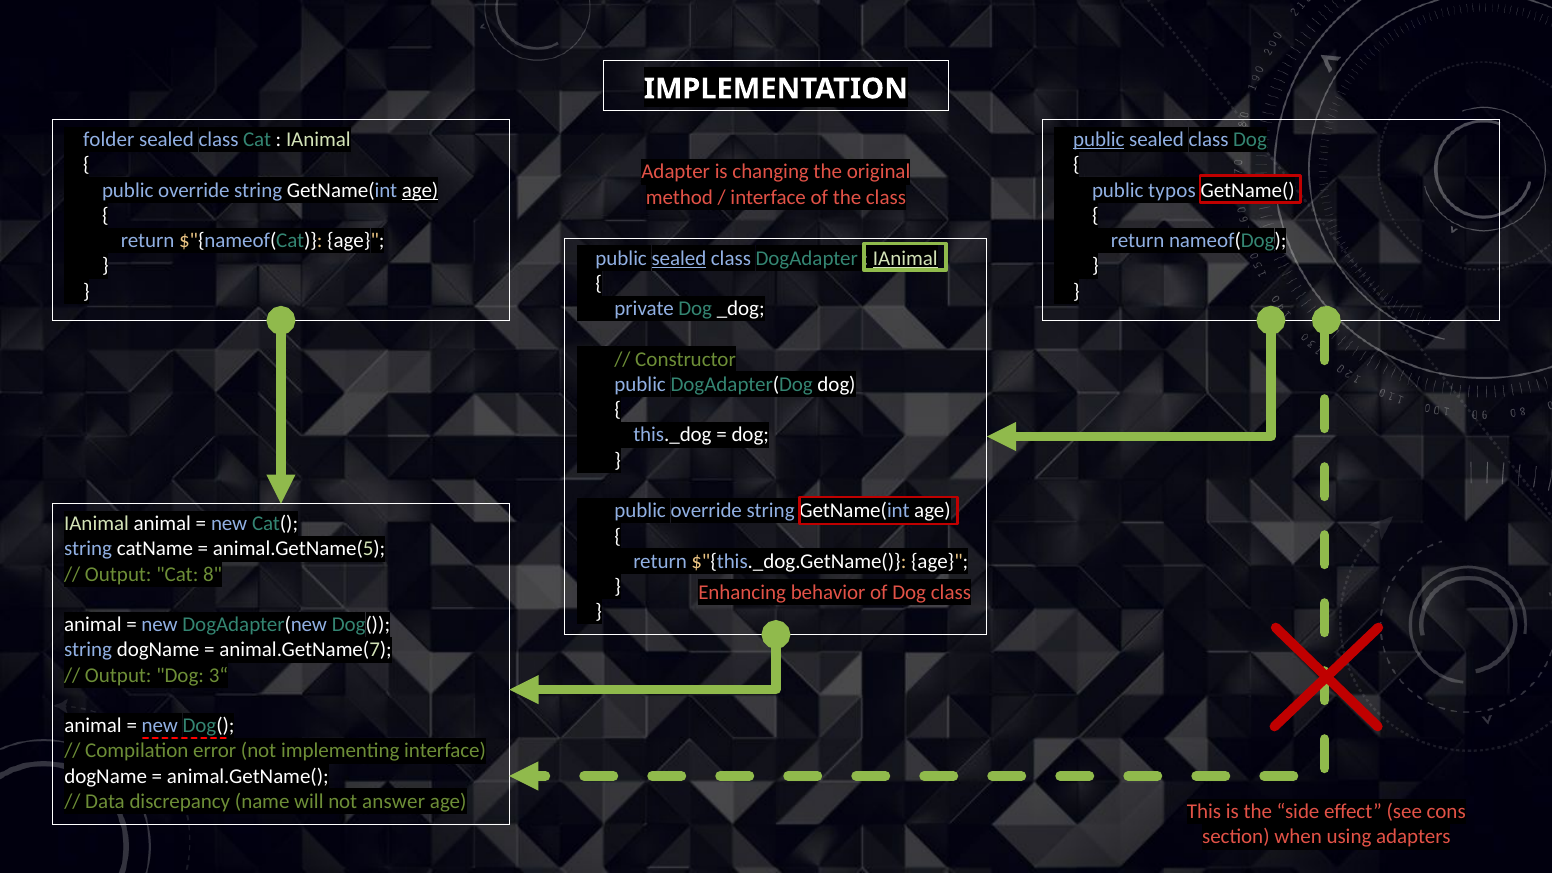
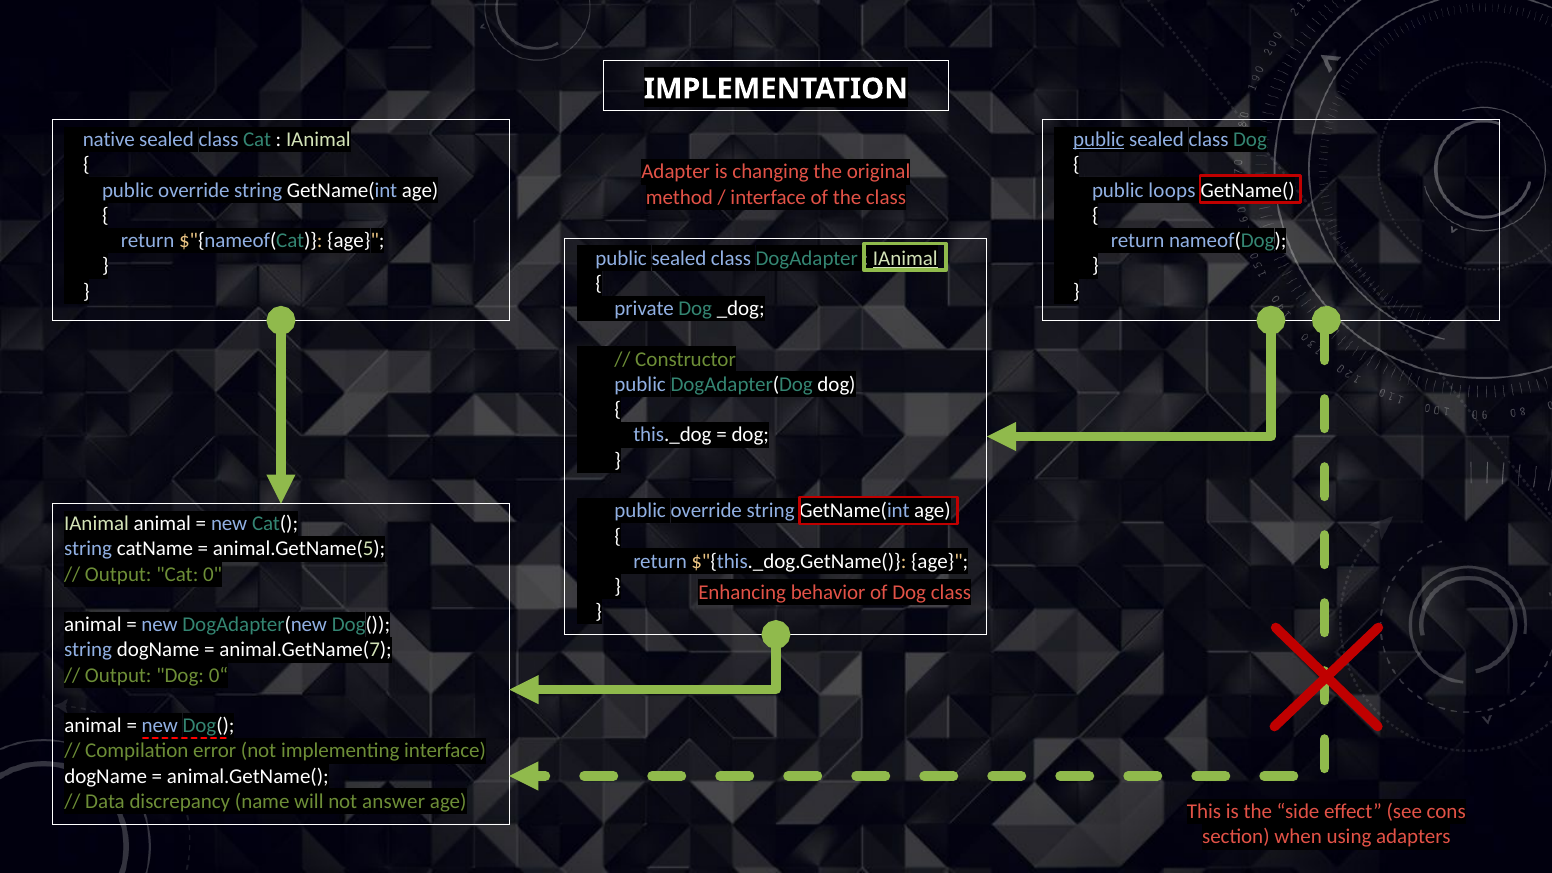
folder: folder -> native
age at (420, 190) underline: present -> none
typos: typos -> loops
sealed at (679, 258) underline: present -> none
8: 8 -> 0
3“: 3“ -> 0“
